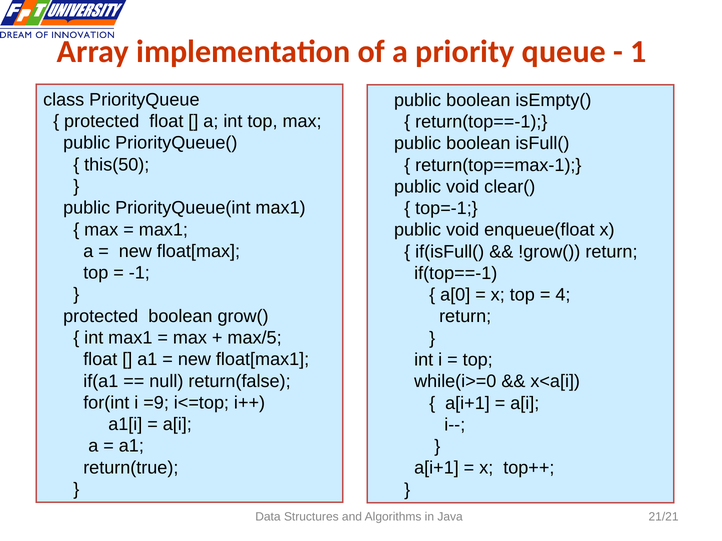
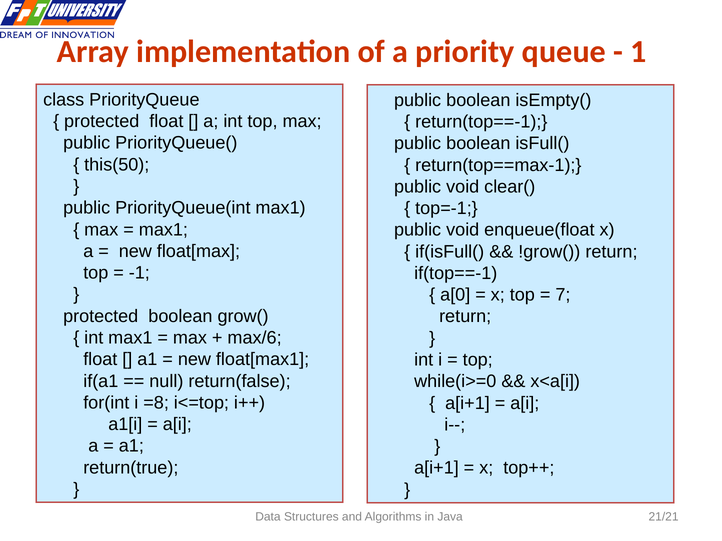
4: 4 -> 7
max/5: max/5 -> max/6
=9: =9 -> =8
